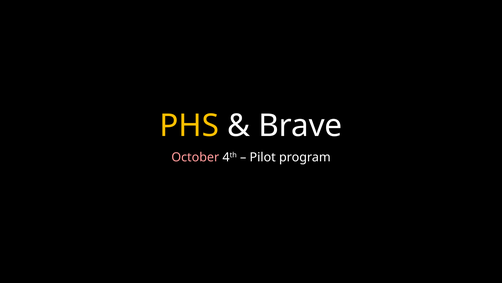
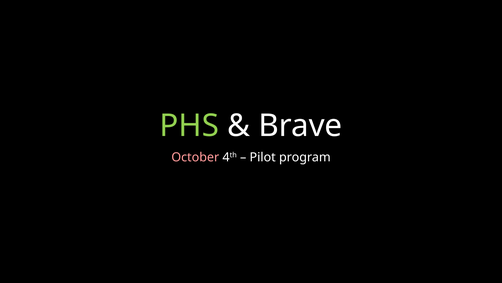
PHS colour: yellow -> light green
